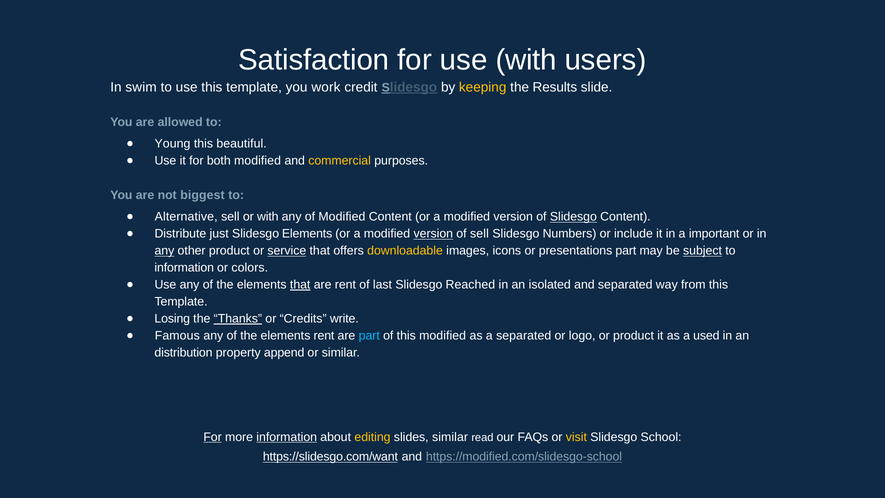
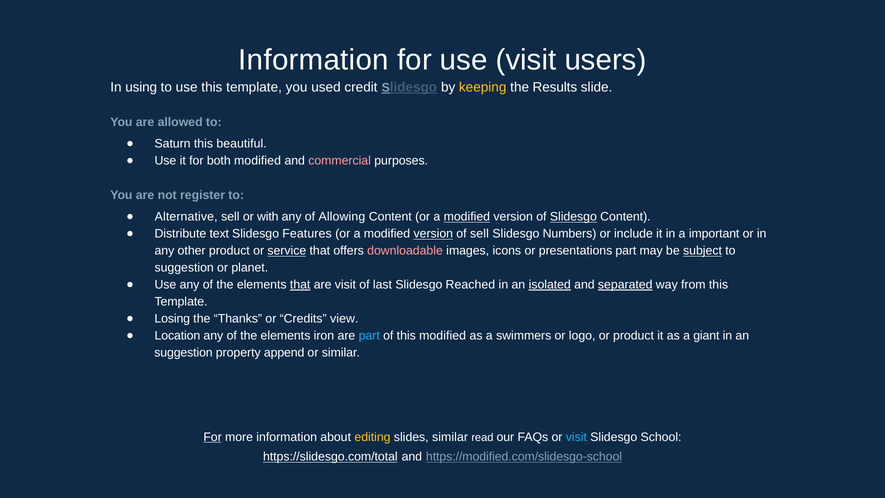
Satisfaction at (314, 60): Satisfaction -> Information
use with: with -> visit
swim: swim -> using
work: work -> used
Young: Young -> Saturn
commercial colour: yellow -> pink
biggest: biggest -> register
of Modified: Modified -> Allowing
modified at (467, 217) underline: none -> present
just: just -> text
Slidesgo Elements: Elements -> Features
any at (164, 251) underline: present -> none
downloadable colour: yellow -> pink
information at (184, 268): information -> suggestion
colors: colors -> planet
are rent: rent -> visit
isolated underline: none -> present
separated at (625, 285) underline: none -> present
Thanks underline: present -> none
write: write -> view
Famous: Famous -> Location
elements rent: rent -> iron
a separated: separated -> swimmers
used: used -> giant
distribution at (184, 353): distribution -> suggestion
information at (287, 437) underline: present -> none
visit at (576, 437) colour: yellow -> light blue
https://slidesgo.com/want: https://slidesgo.com/want -> https://slidesgo.com/total
